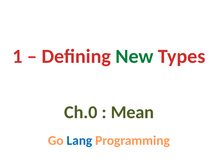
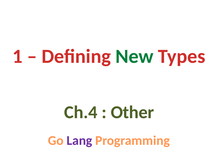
Ch.0: Ch.0 -> Ch.4
Mean: Mean -> Other
Lang colour: blue -> purple
